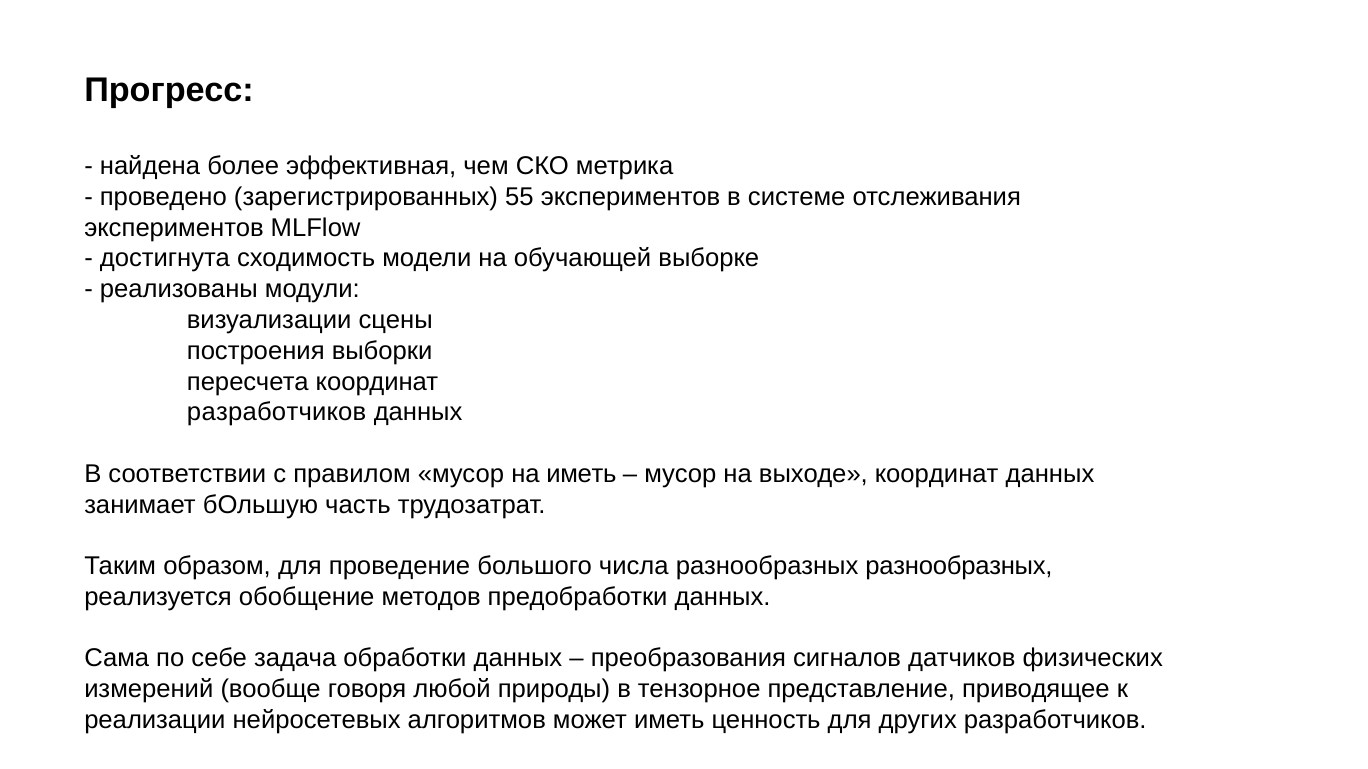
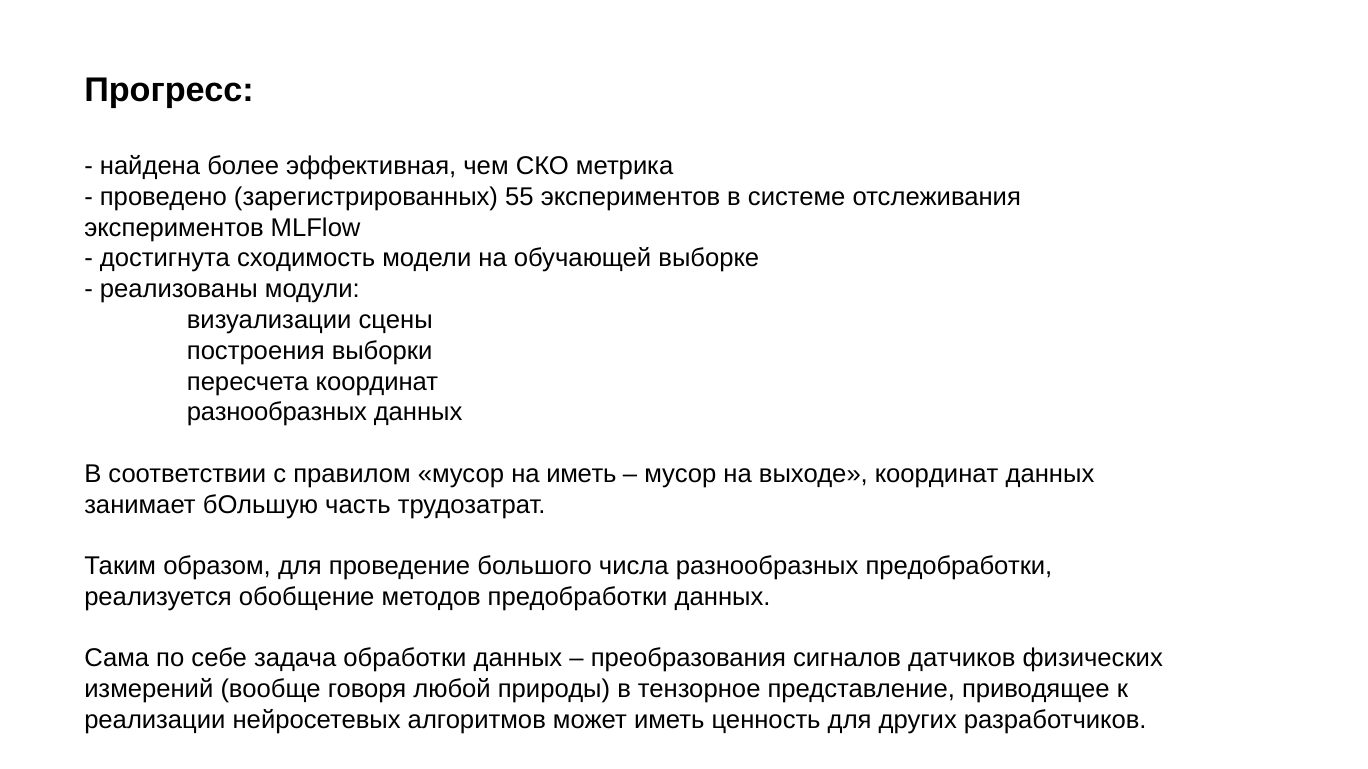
разработчиков at (277, 413): разработчиков -> разнообразных
разнообразных разнообразных: разнообразных -> предобработки
